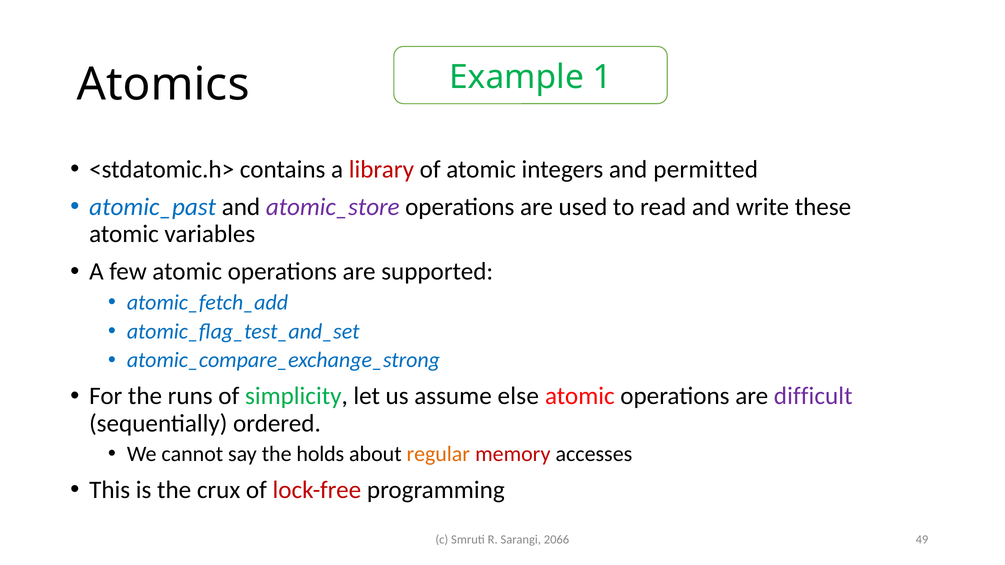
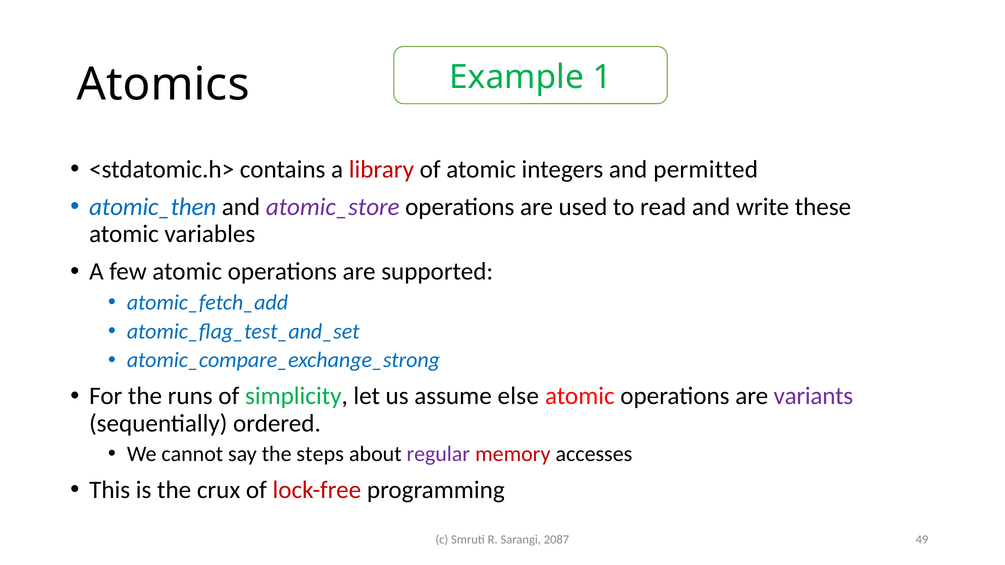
atomic_past: atomic_past -> atomic_then
difficult: difficult -> variants
holds: holds -> steps
regular colour: orange -> purple
2066: 2066 -> 2087
